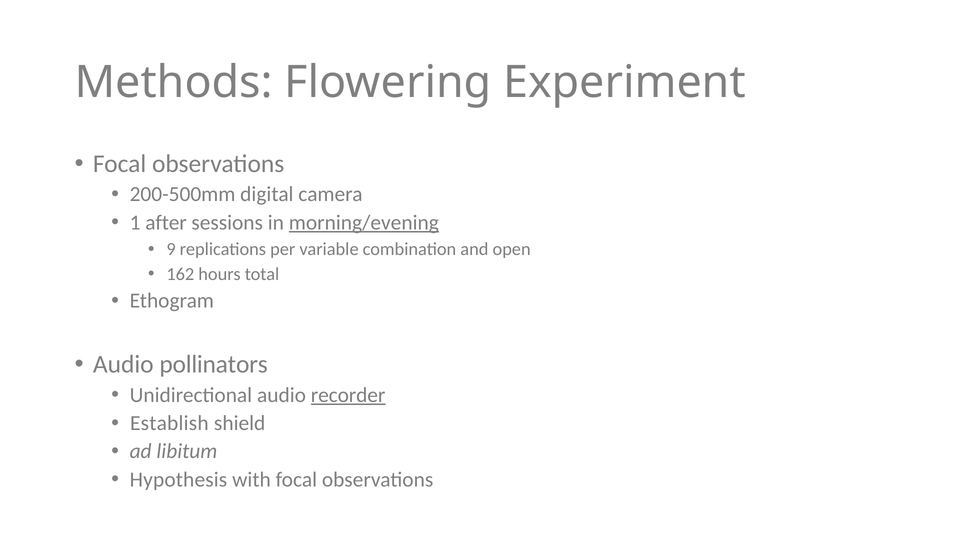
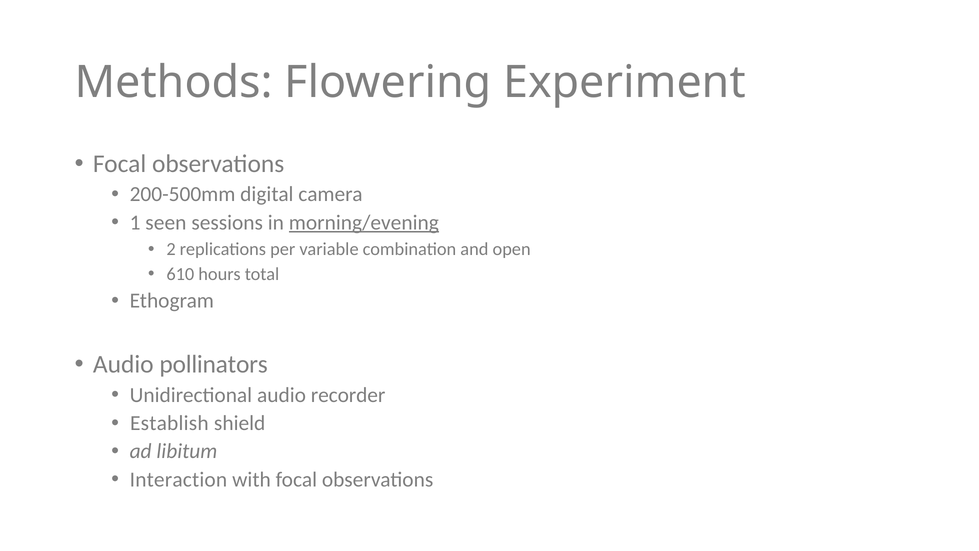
after: after -> seen
9: 9 -> 2
162: 162 -> 610
recorder underline: present -> none
Hypothesis: Hypothesis -> Interaction
